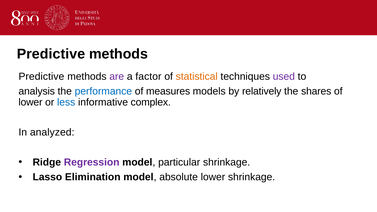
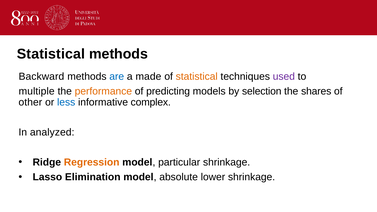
Predictive at (51, 54): Predictive -> Statistical
Predictive at (41, 76): Predictive -> Backward
are colour: purple -> blue
factor: factor -> made
analysis: analysis -> multiple
performance colour: blue -> orange
measures: measures -> predicting
relatively: relatively -> selection
lower at (30, 102): lower -> other
Regression colour: purple -> orange
